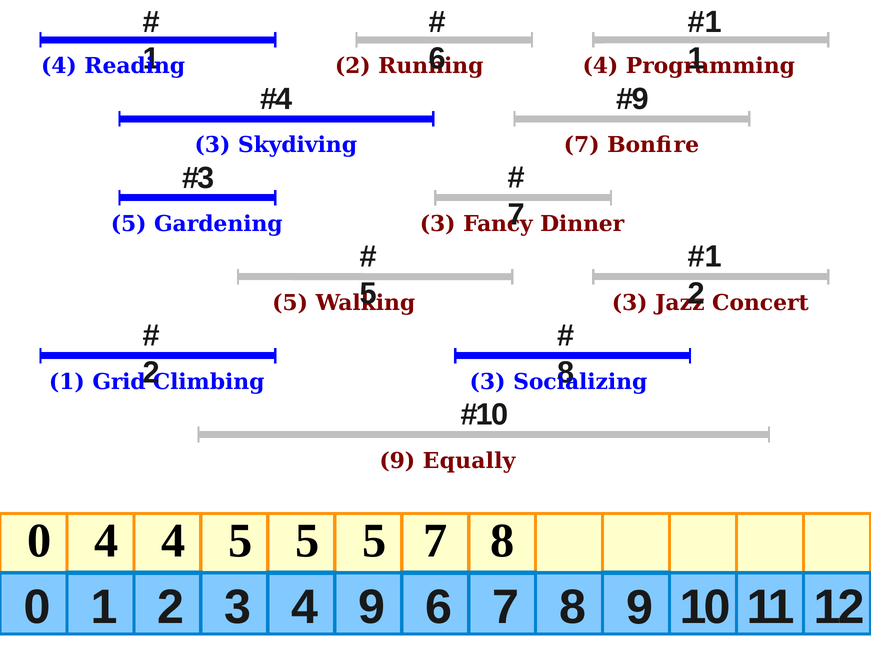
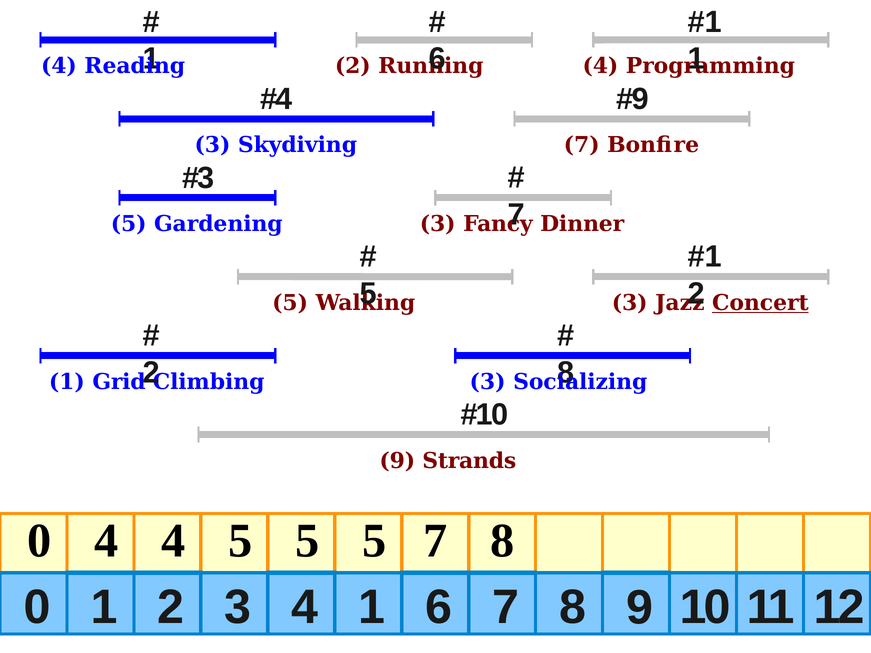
Concert underline: none -> present
Equally: Equally -> Strands
4 9: 9 -> 1
